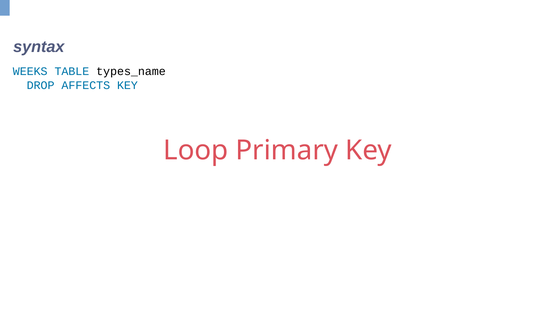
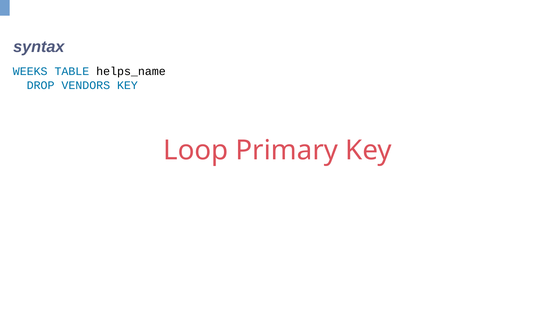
types_name: types_name -> helps_name
AFFECTS: AFFECTS -> VENDORS
